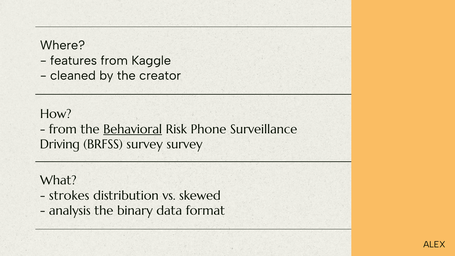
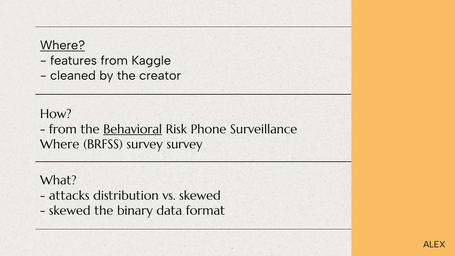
Where at (63, 45) underline: none -> present
Driving at (60, 144): Driving -> Where
strokes: strokes -> attacks
analysis at (70, 211): analysis -> skewed
